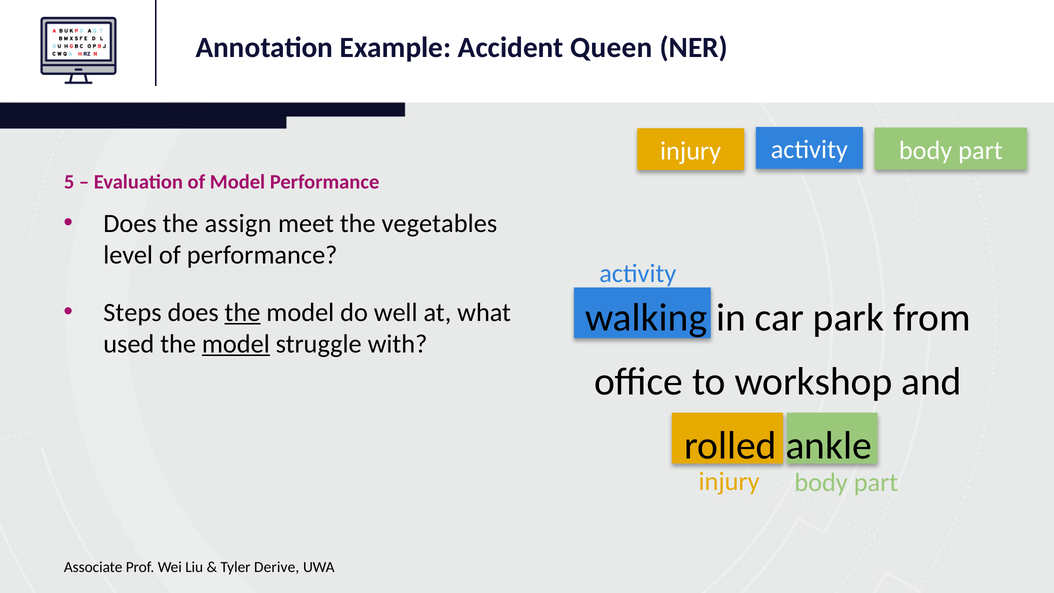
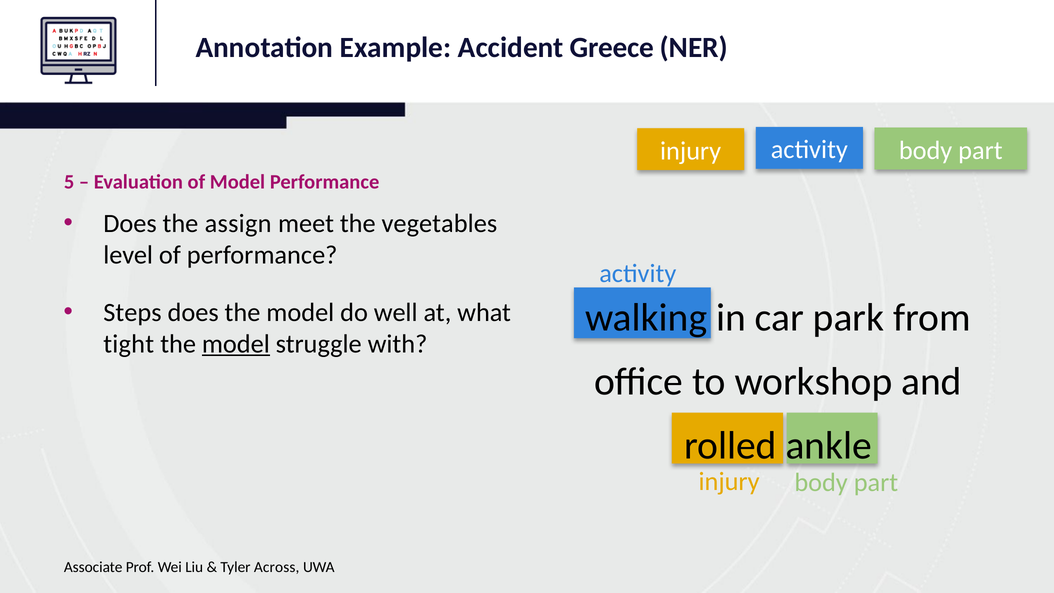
Queen: Queen -> Greece
the at (242, 312) underline: present -> none
used: used -> tight
Derive: Derive -> Across
